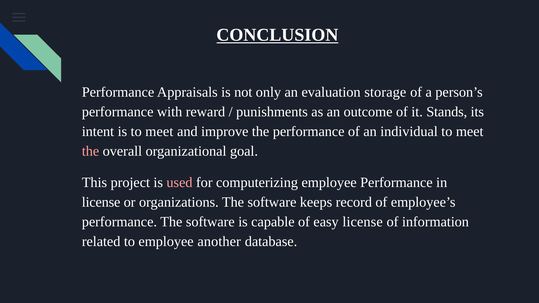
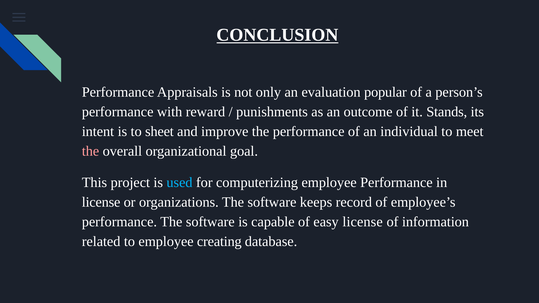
storage: storage -> popular
is to meet: meet -> sheet
used colour: pink -> light blue
another: another -> creating
